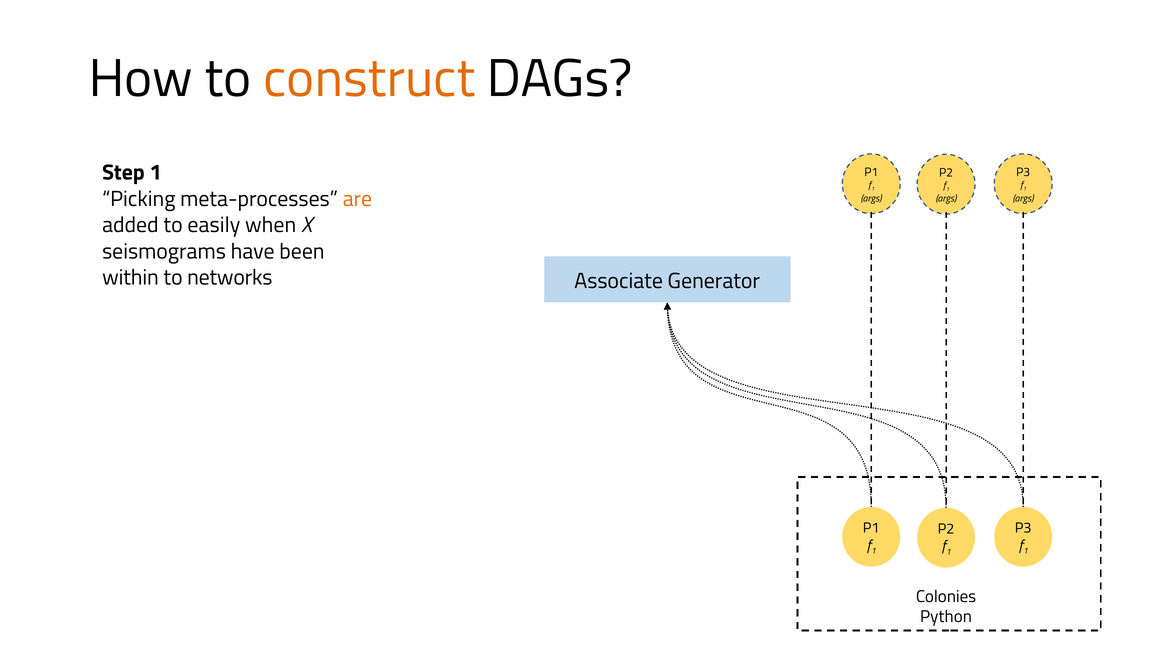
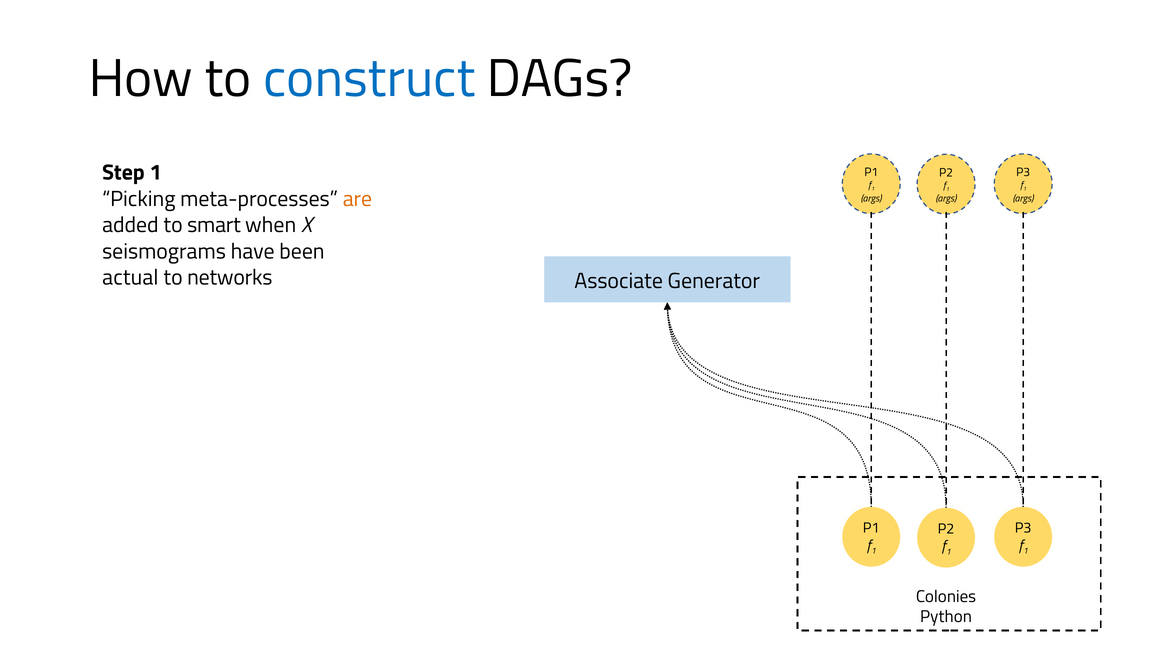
construct colour: orange -> blue
easily: easily -> smart
within: within -> actual
